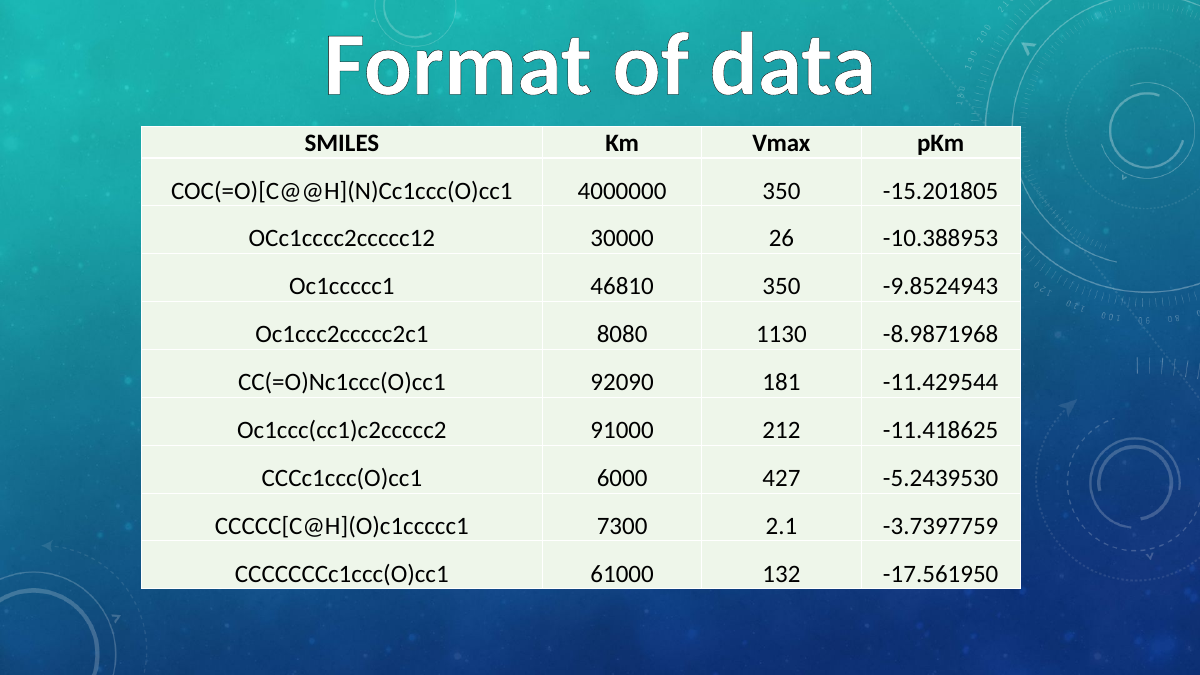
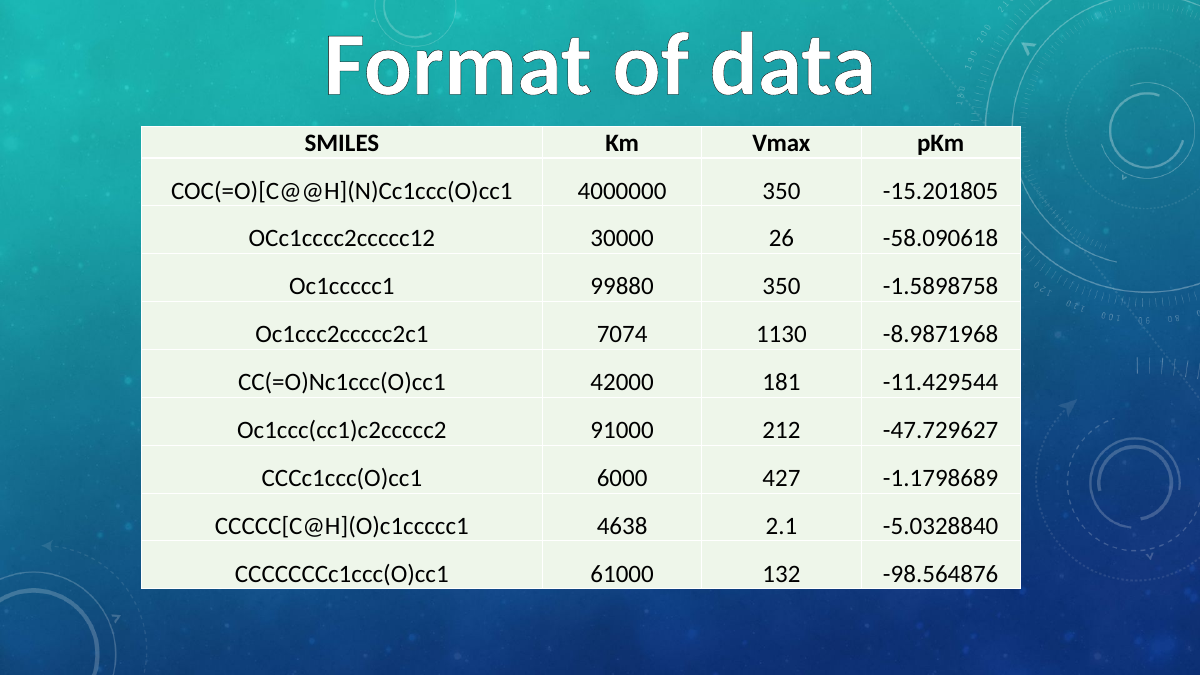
-10.388953: -10.388953 -> -58.090618
46810: 46810 -> 99880
-9.8524943: -9.8524943 -> -1.5898758
8080: 8080 -> 7074
92090: 92090 -> 42000
-11.418625: -11.418625 -> -47.729627
-5.2439530: -5.2439530 -> -1.1798689
7300: 7300 -> 4638
-3.7397759: -3.7397759 -> -5.0328840
-17.561950: -17.561950 -> -98.564876
